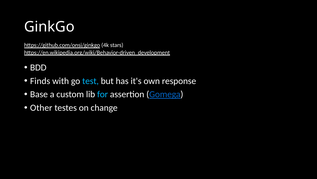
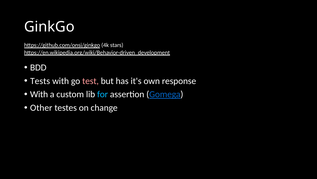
Finds: Finds -> Tests
test colour: light blue -> pink
Base at (39, 94): Base -> With
